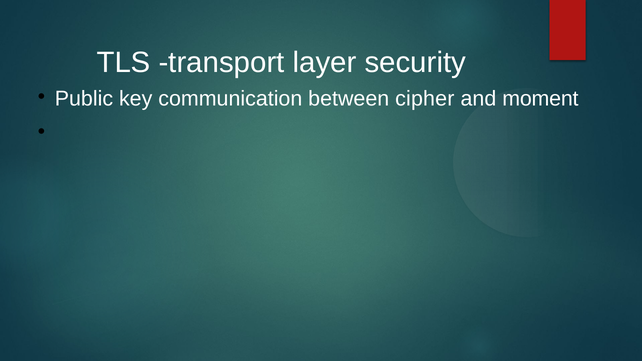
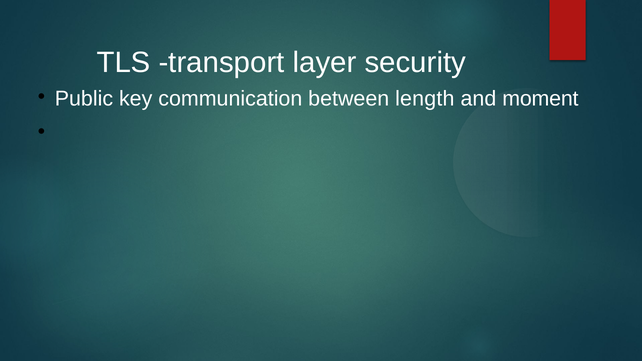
cipher: cipher -> length
